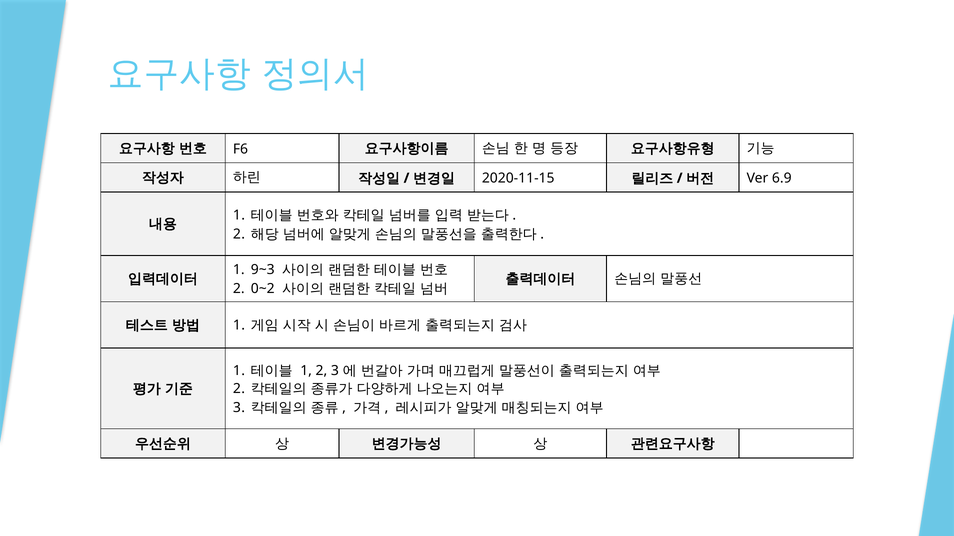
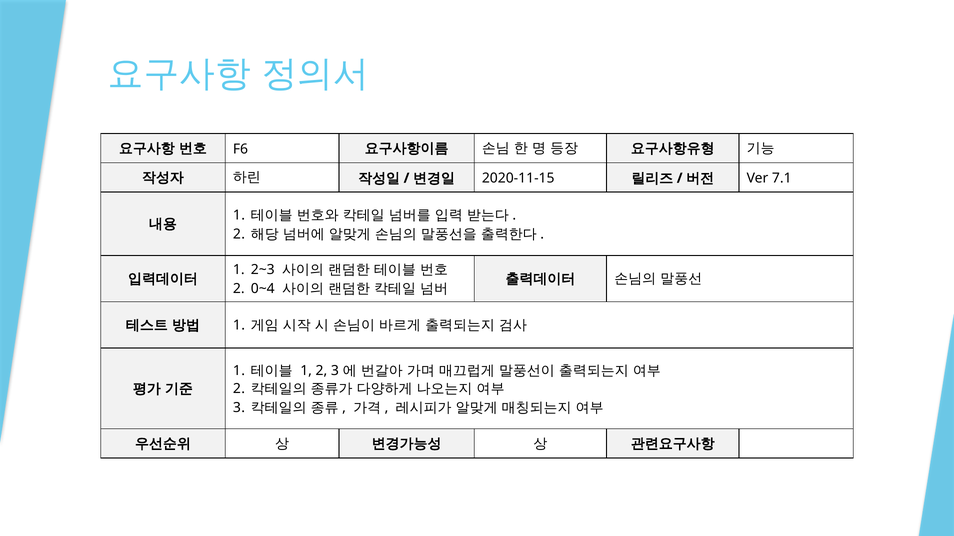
6.9: 6.9 -> 7.1
9~3: 9~3 -> 2~3
0~2: 0~2 -> 0~4
